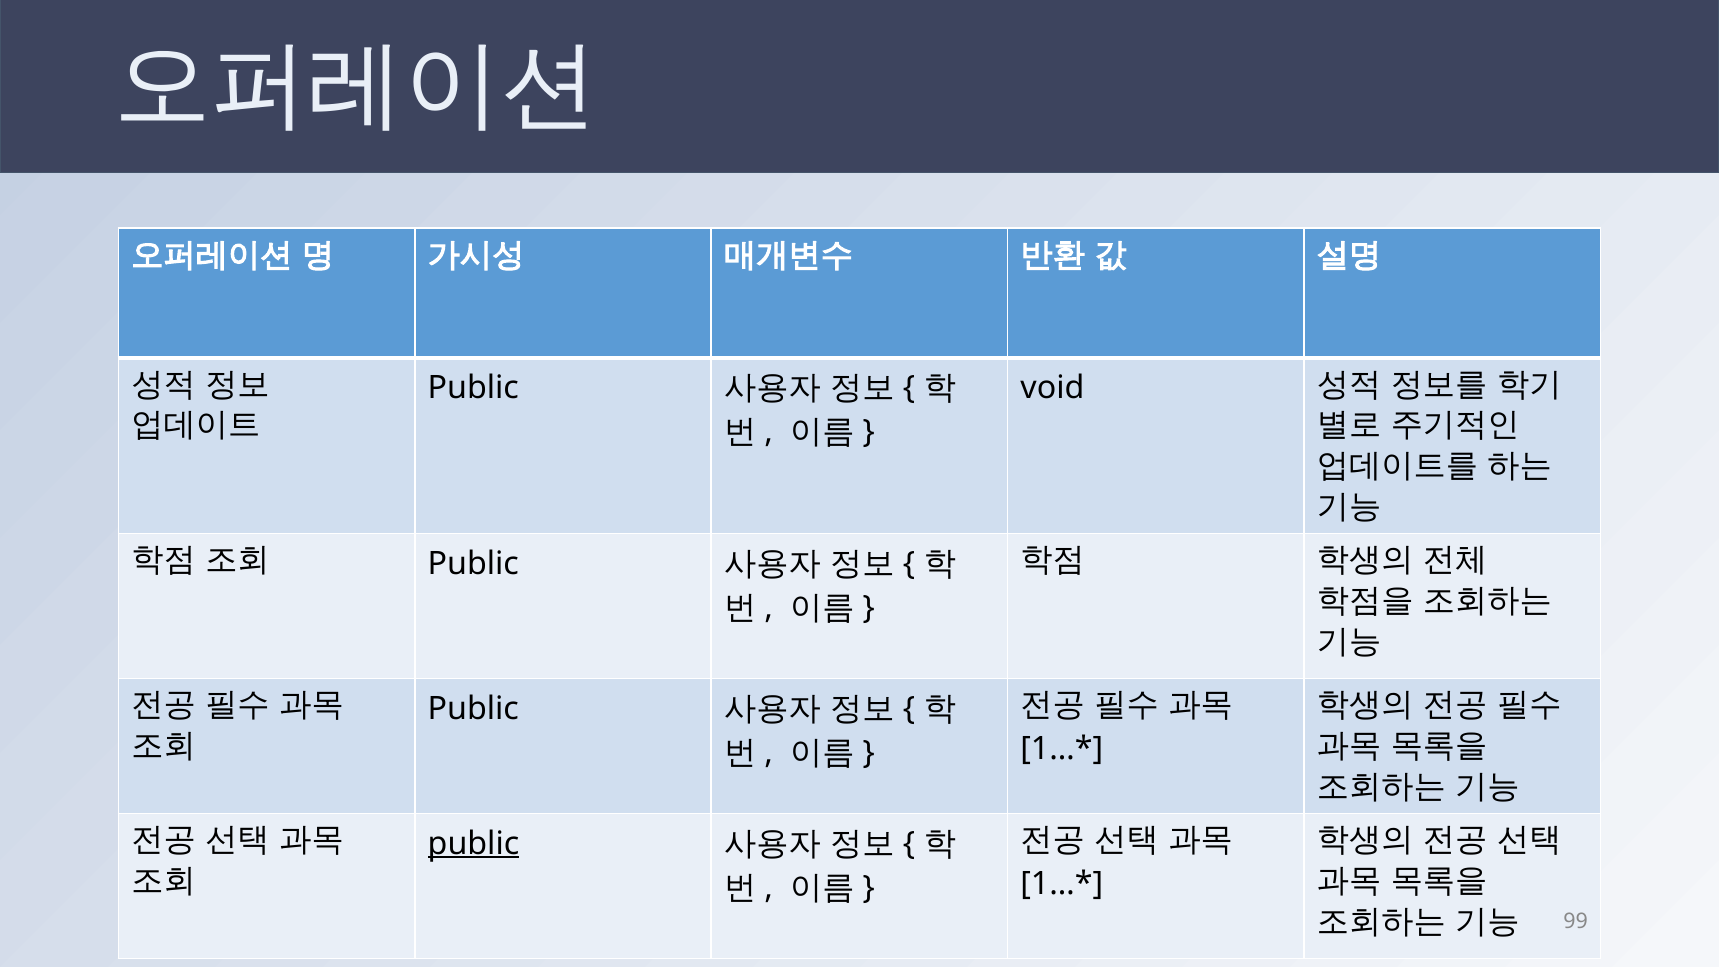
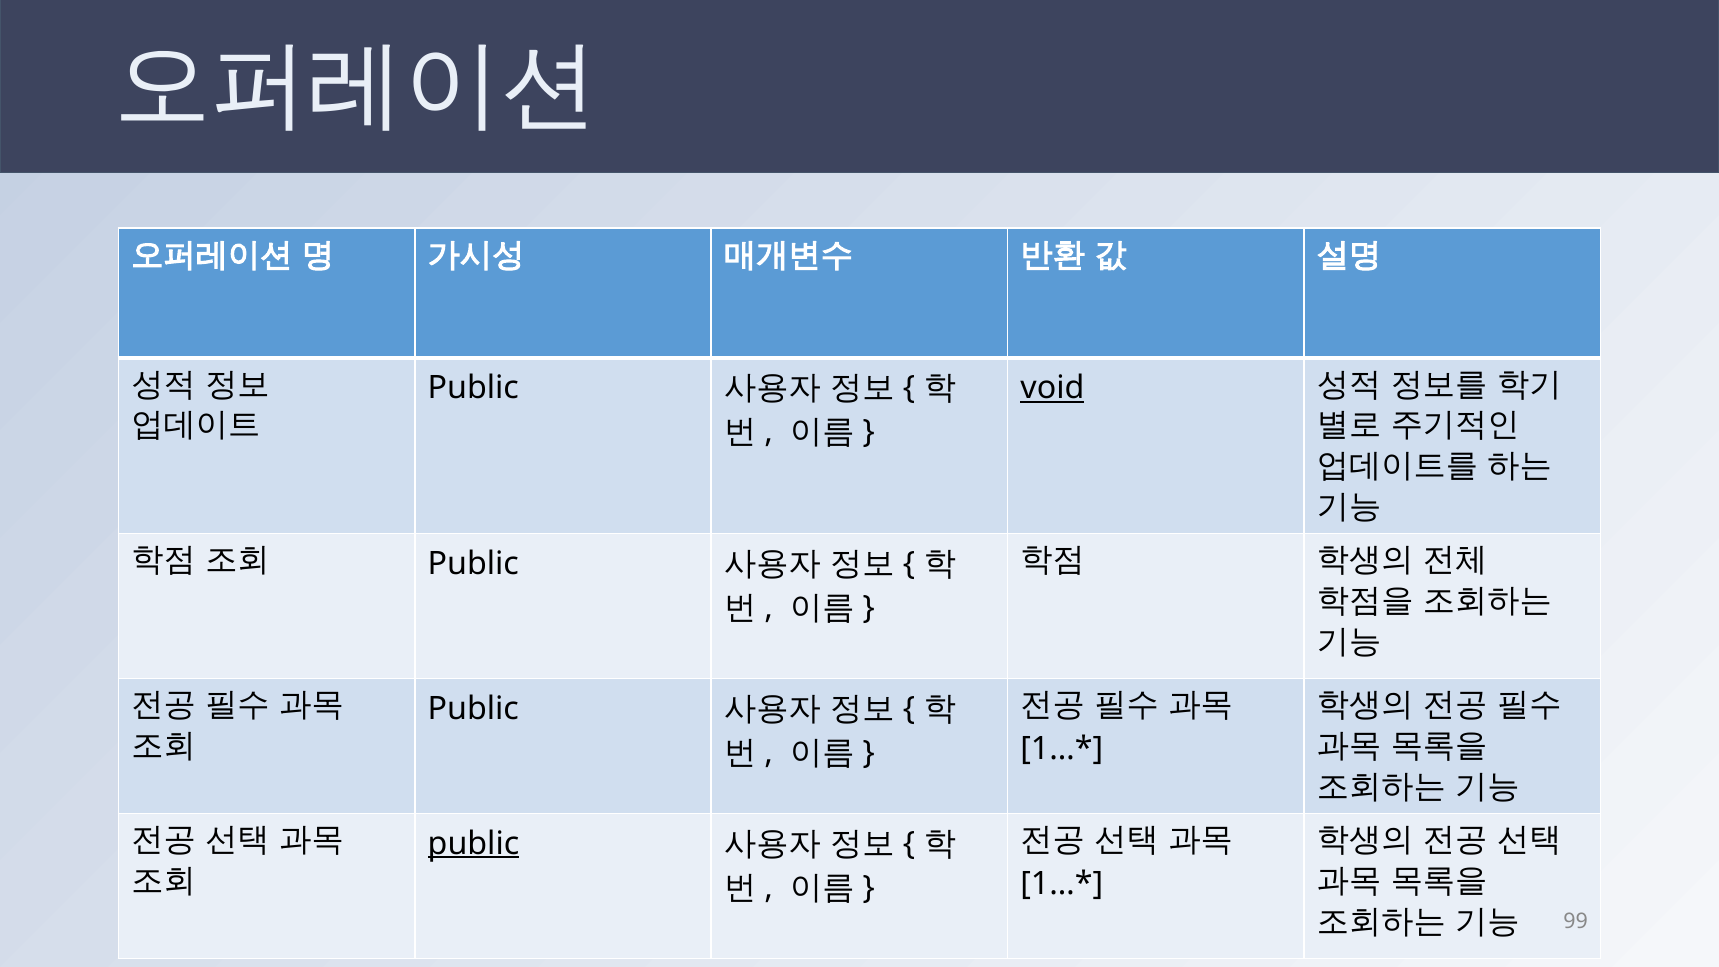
void underline: none -> present
